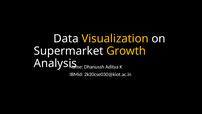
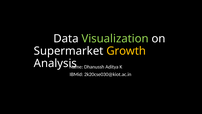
Visualization colour: yellow -> light green
